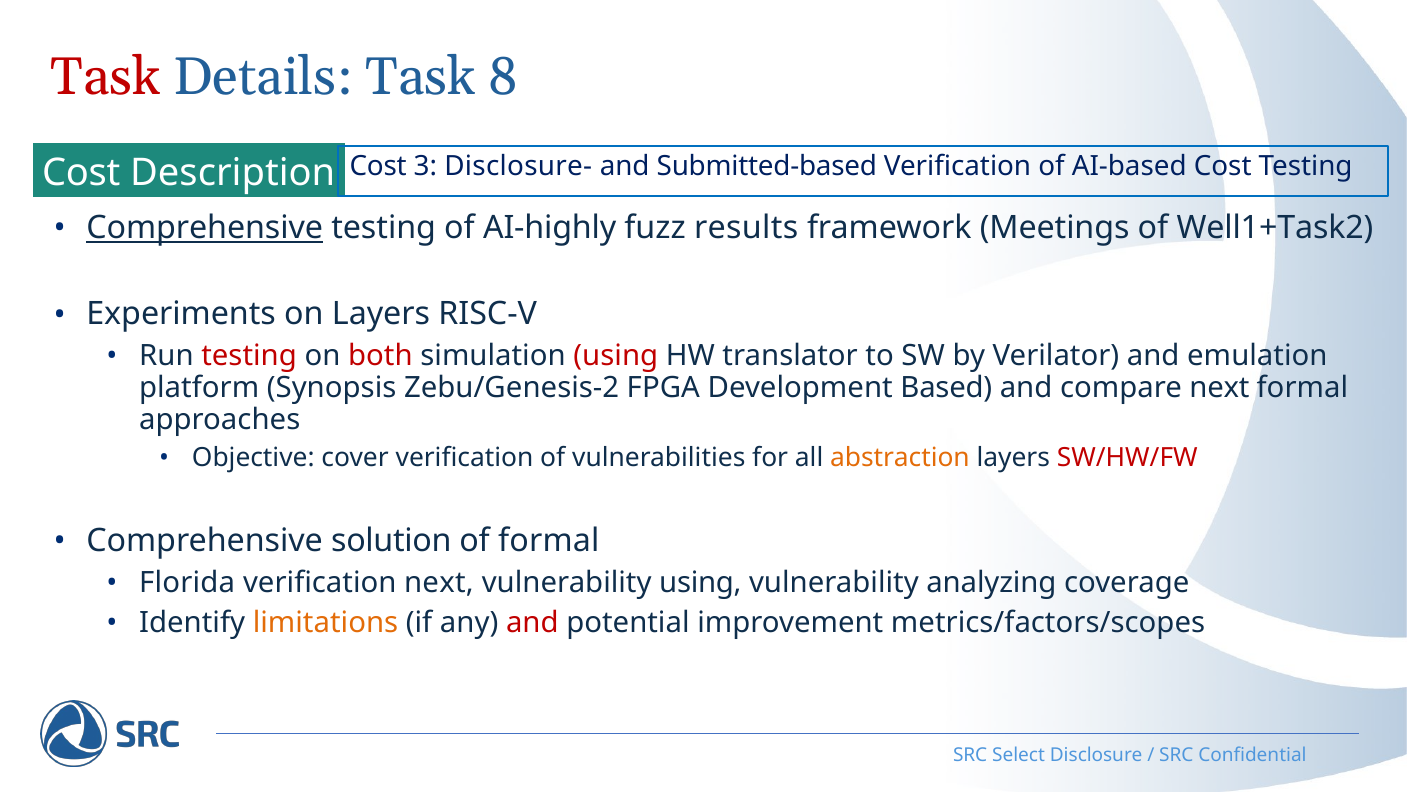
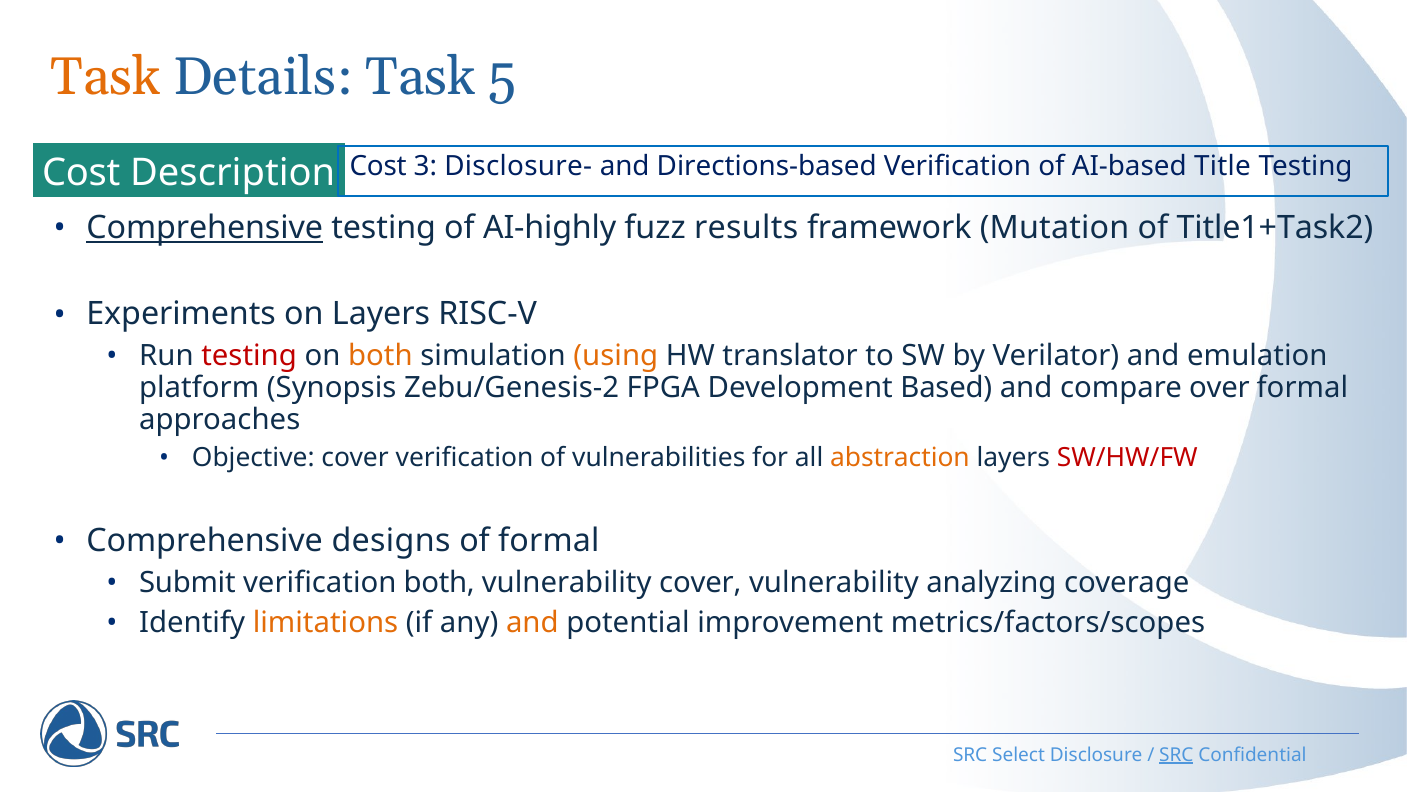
Task at (106, 77) colour: red -> orange
8: 8 -> 5
Submitted-based: Submitted-based -> Directions-based
AI-based Cost: Cost -> Title
Meetings: Meetings -> Mutation
Well1+Task2: Well1+Task2 -> Title1+Task2
both at (380, 356) colour: red -> orange
using at (616, 356) colour: red -> orange
compare next: next -> over
solution: solution -> designs
Florida: Florida -> Submit
verification next: next -> both
vulnerability using: using -> cover
and at (532, 622) colour: red -> orange
SRC at (1176, 754) underline: none -> present
